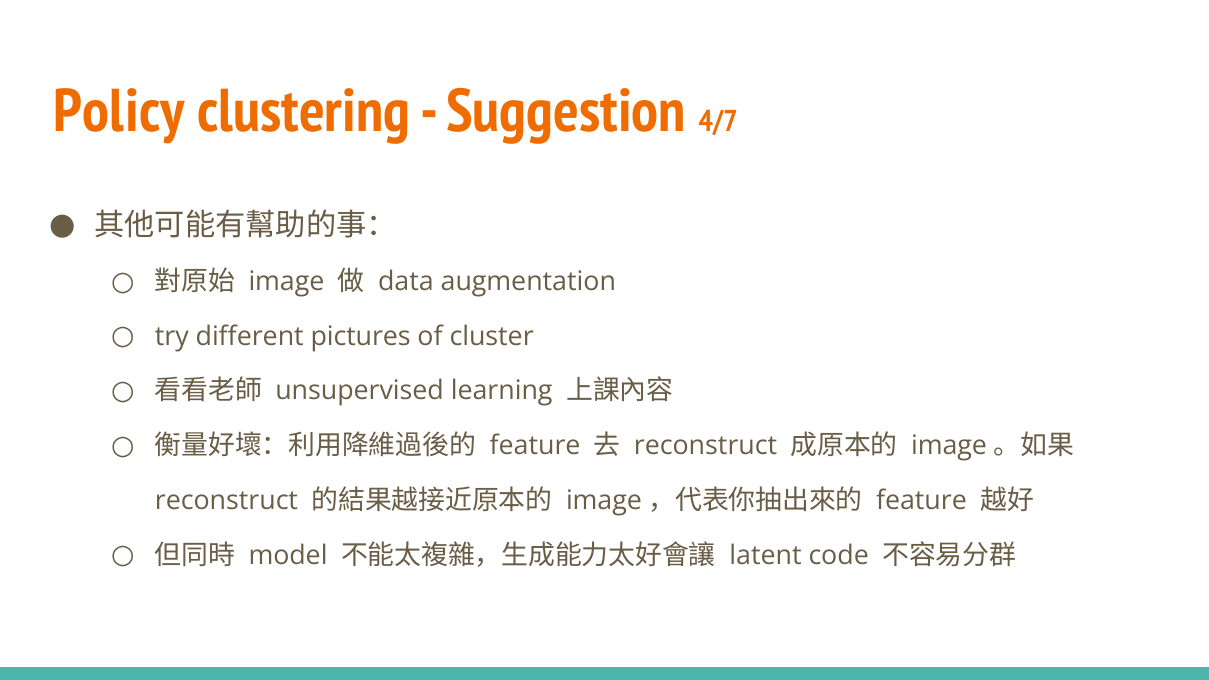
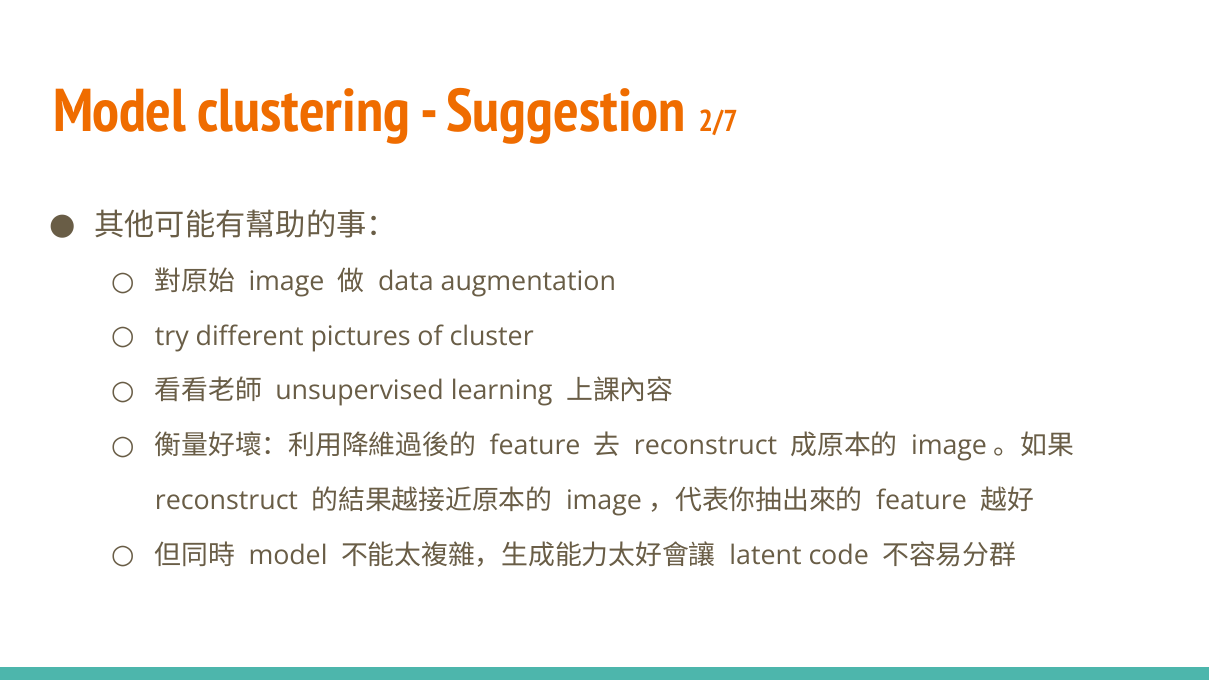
Policy at (119, 111): Policy -> Model
4/7: 4/7 -> 2/7
